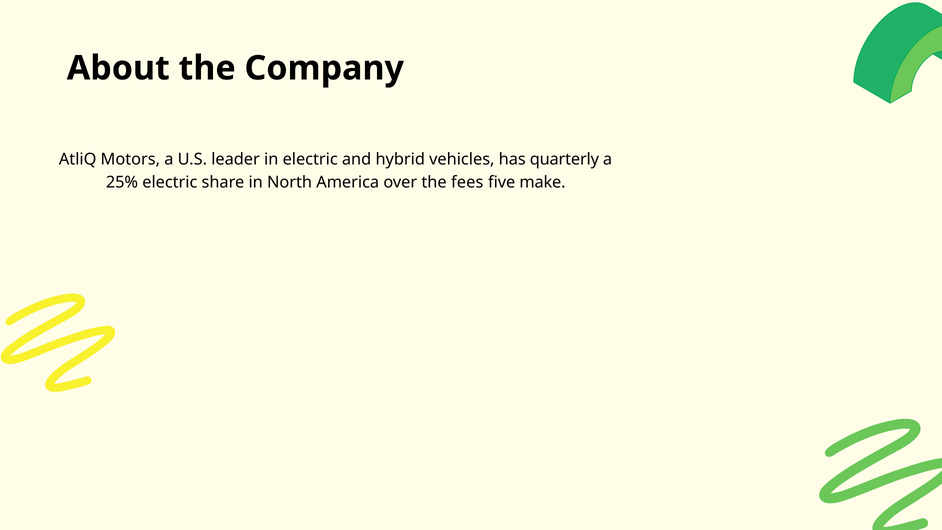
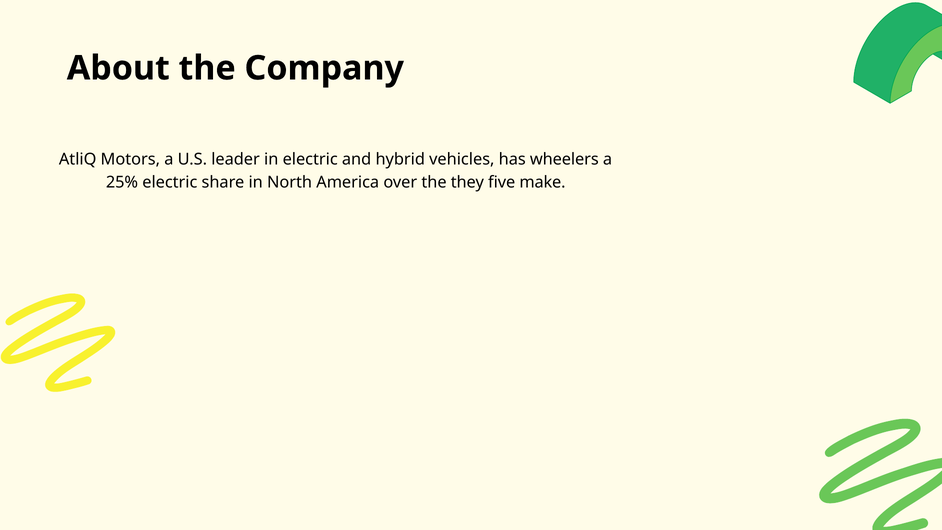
quarterly: quarterly -> wheelers
fees: fees -> they
